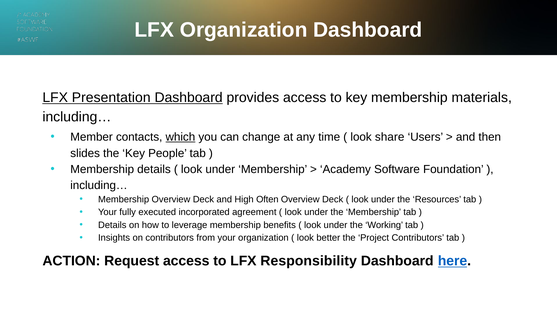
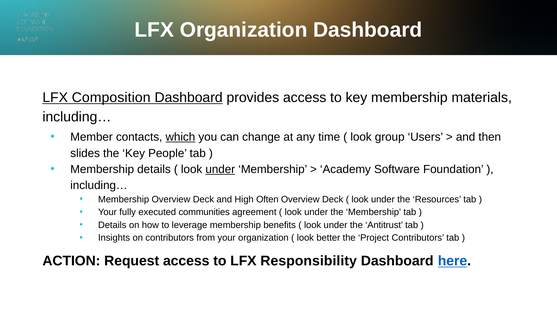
Presentation: Presentation -> Composition
share: share -> group
under at (220, 169) underline: none -> present
incorporated: incorporated -> communities
Working: Working -> Antitrust
